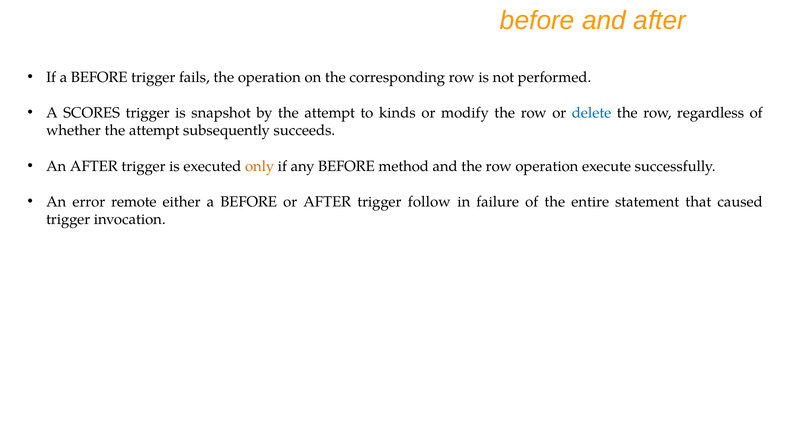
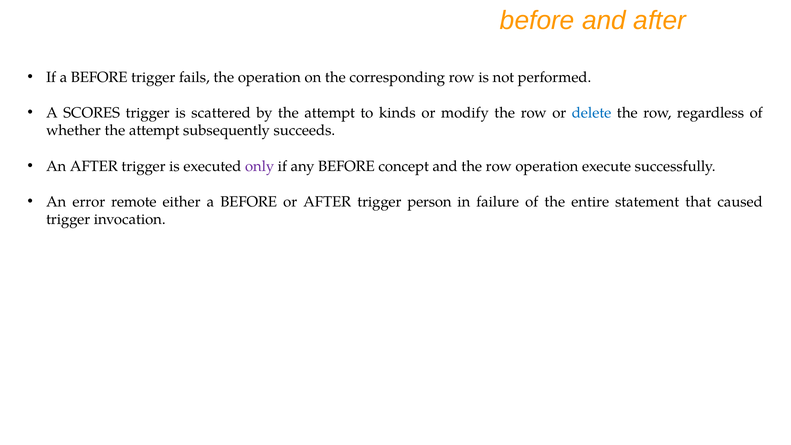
snapshot: snapshot -> scattered
only colour: orange -> purple
method: method -> concept
follow: follow -> person
